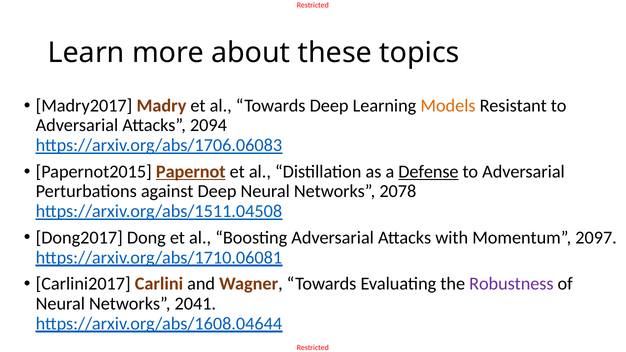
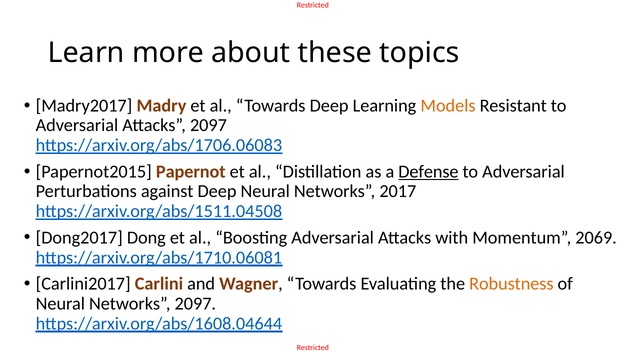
Attacks 2094: 2094 -> 2097
Papernot underline: present -> none
2078: 2078 -> 2017
2097: 2097 -> 2069
Robustness colour: purple -> orange
Networks 2041: 2041 -> 2097
